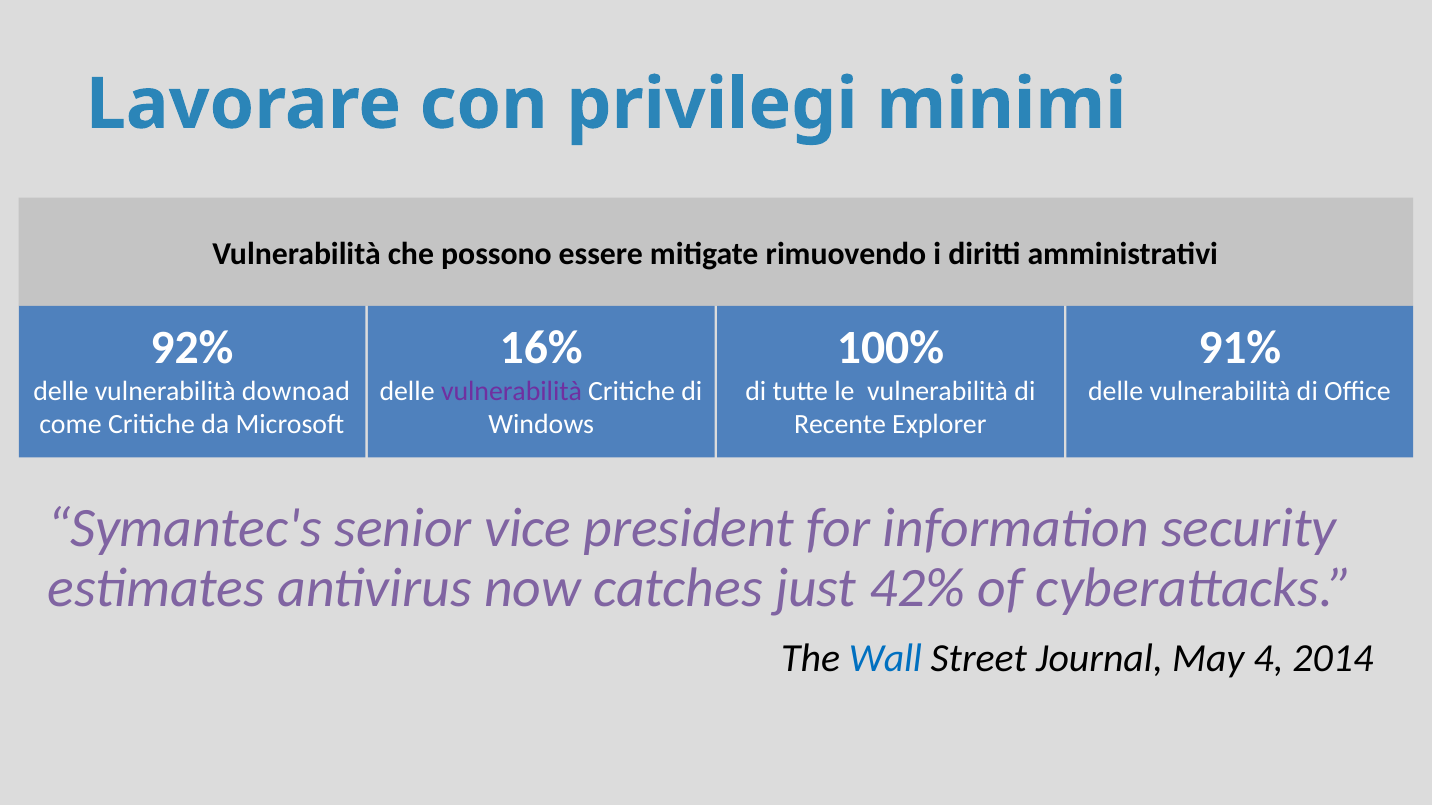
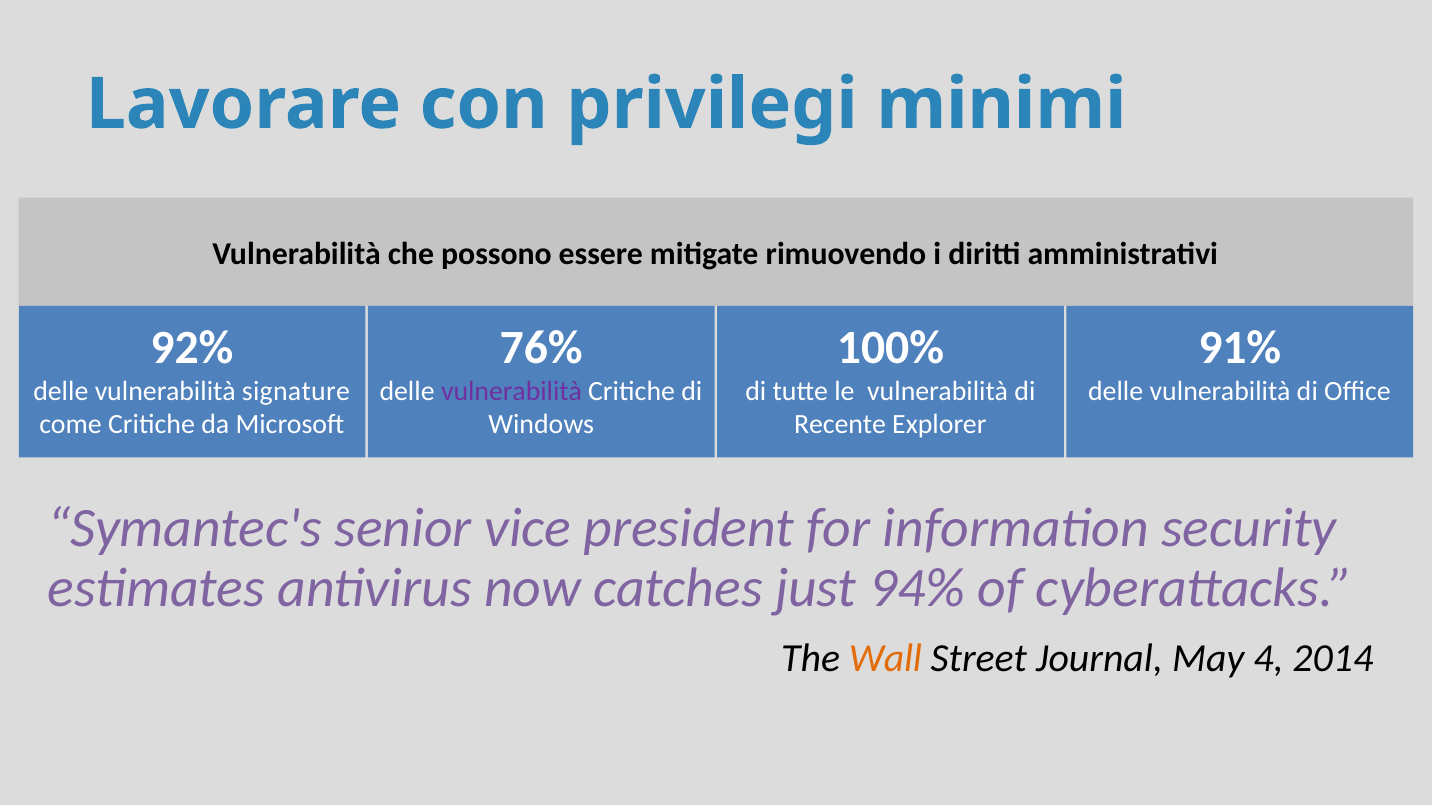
16%: 16% -> 76%
downoad: downoad -> signature
42%: 42% -> 94%
Wall colour: blue -> orange
